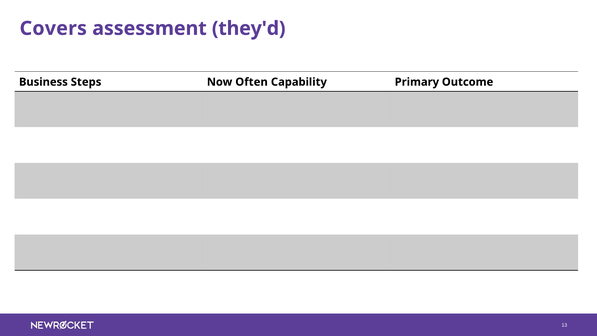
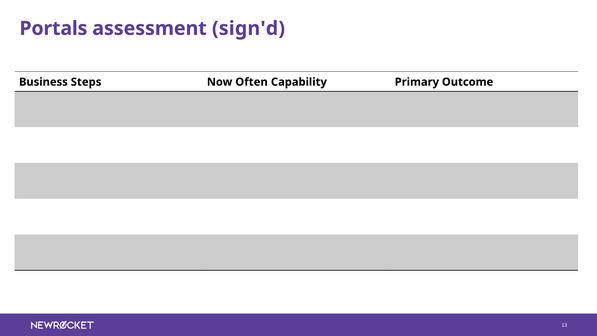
Covers: Covers -> Portals
they'd: they'd -> sign'd
